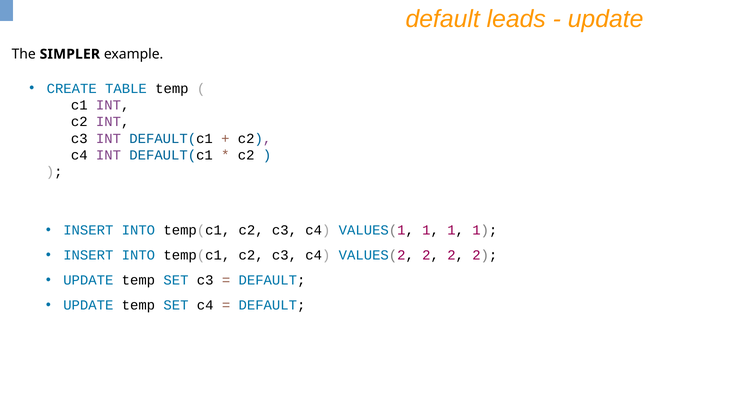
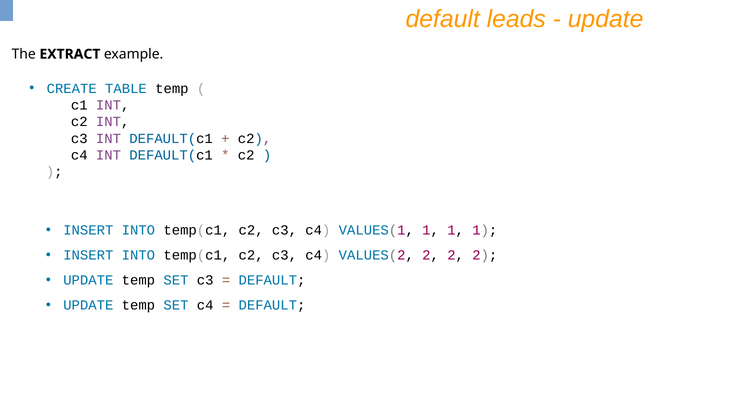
SIMPLER: SIMPLER -> EXTRACT
